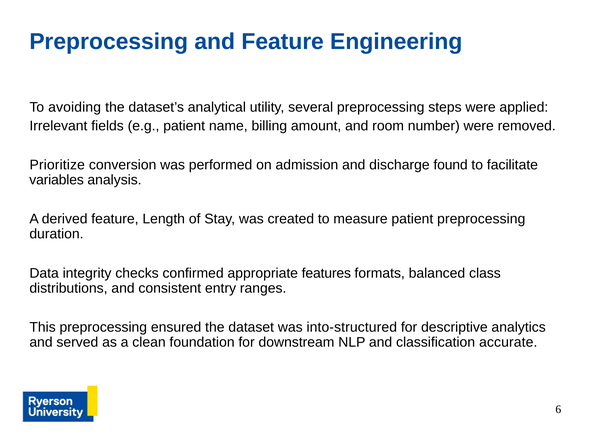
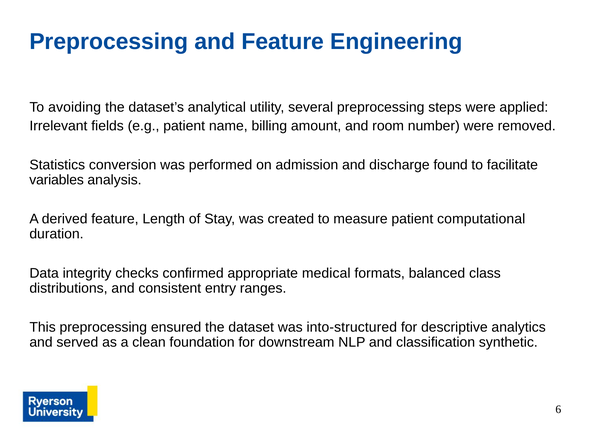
Prioritize: Prioritize -> Statistics
patient preprocessing: preprocessing -> computational
features: features -> medical
accurate: accurate -> synthetic
